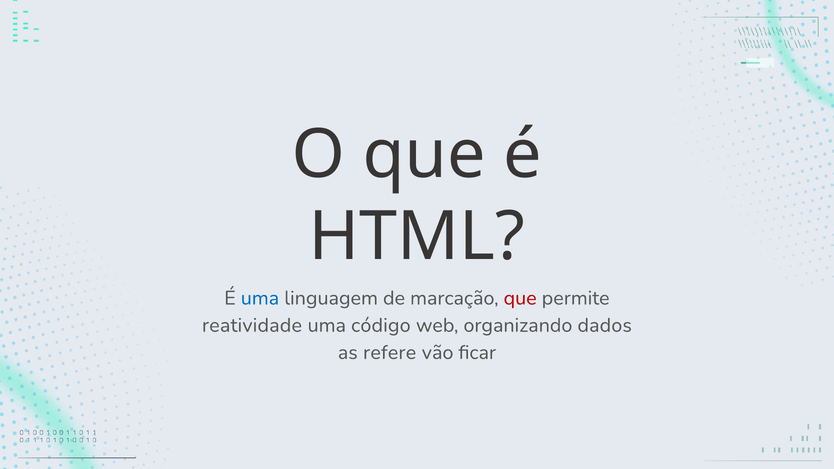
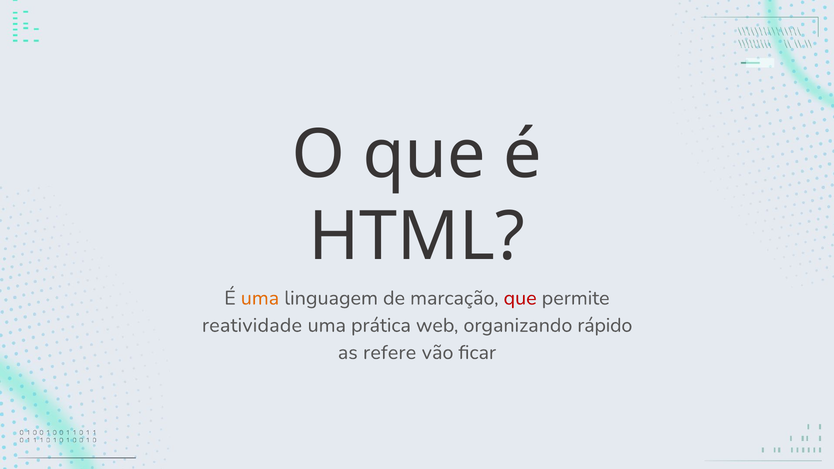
uma at (260, 298) colour: blue -> orange
código: código -> prática
dados: dados -> rápido
